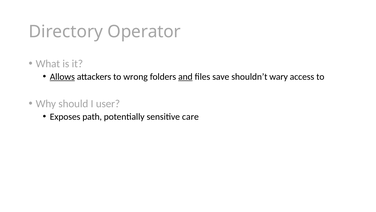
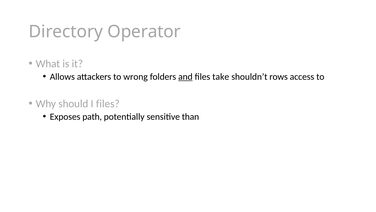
Allows underline: present -> none
save: save -> take
wary: wary -> rows
I user: user -> files
care: care -> than
